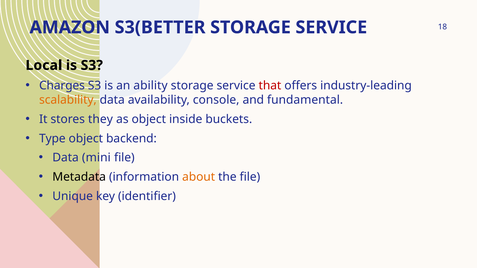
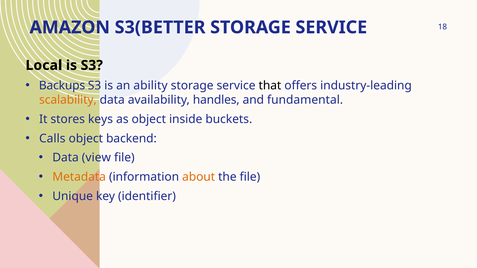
Charges: Charges -> Backups
that colour: red -> black
console: console -> handles
they: they -> keys
Type: Type -> Calls
mini: mini -> view
Metadata colour: black -> orange
